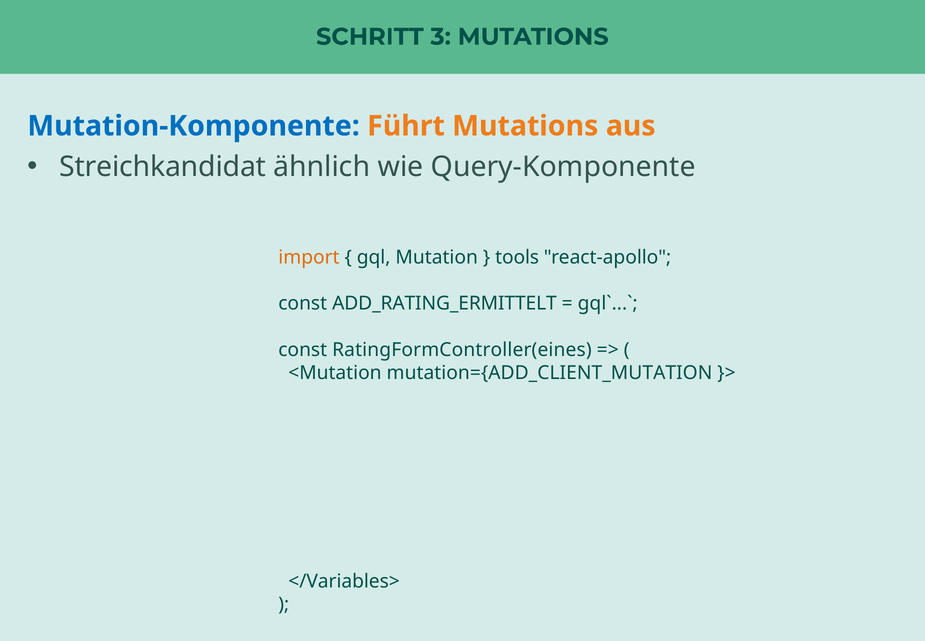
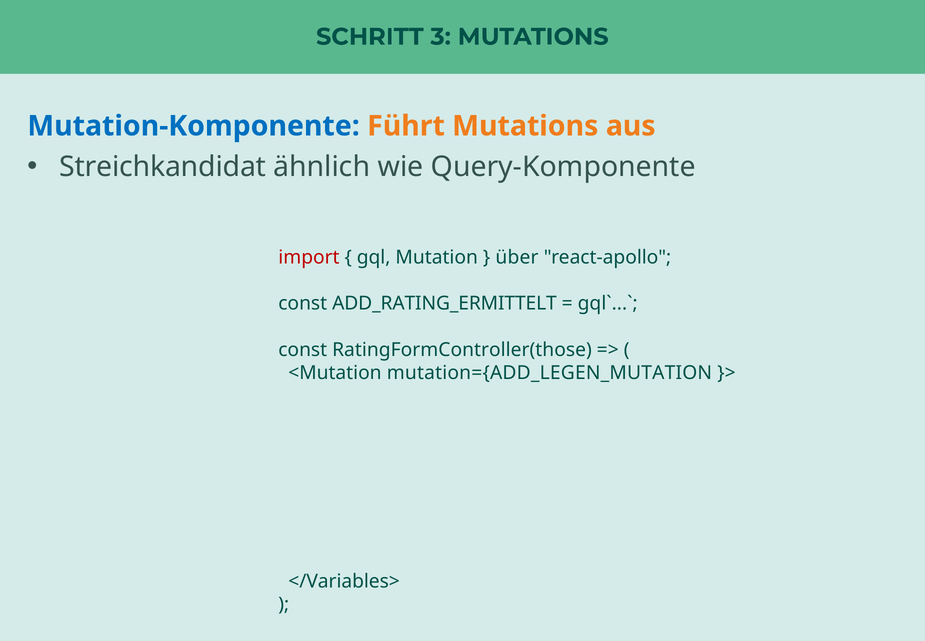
import colour: orange -> red
tools: tools -> über
RatingFormController(eines: RatingFormController(eines -> RatingFormController(those
mutation={ADD_CLIENT_MUTATION: mutation={ADD_CLIENT_MUTATION -> mutation={ADD_LEGEN_MUTATION
